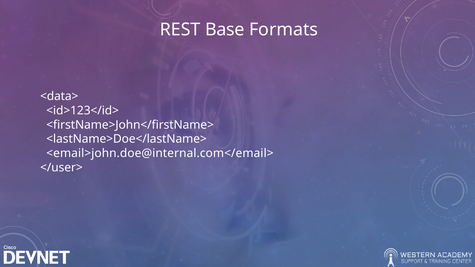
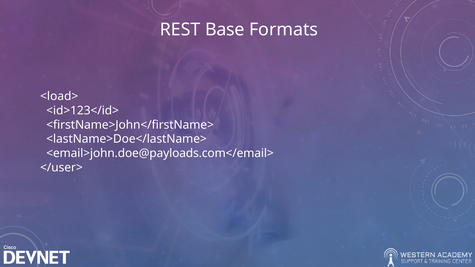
<data>: <data> -> <load>
<email>john.doe@internal.com</email>: <email>john.doe@internal.com</email> -> <email>john.doe@payloads.com</email>
